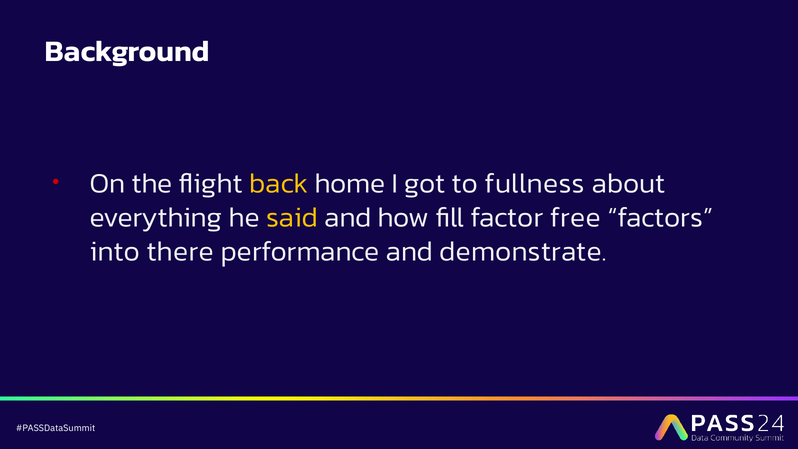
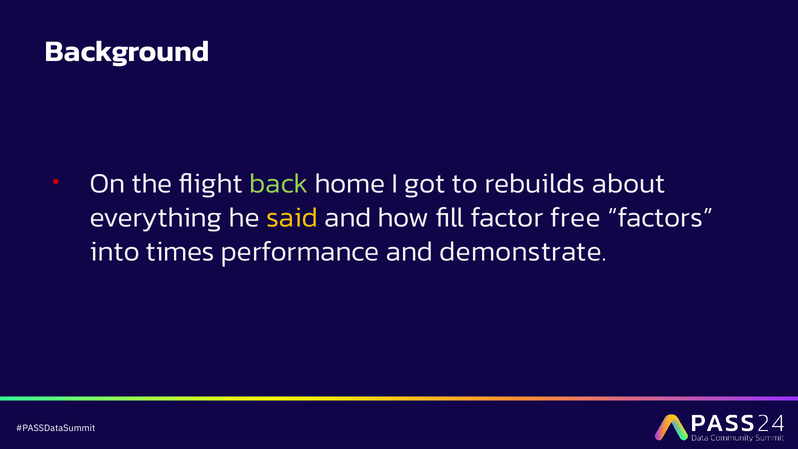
back colour: yellow -> light green
fullness: fullness -> rebuilds
there: there -> times
